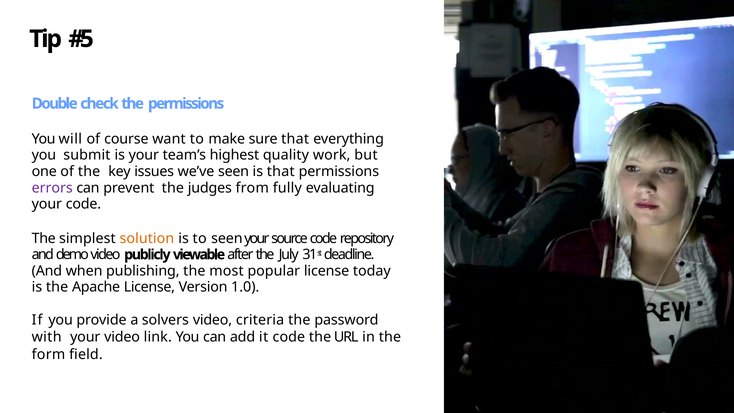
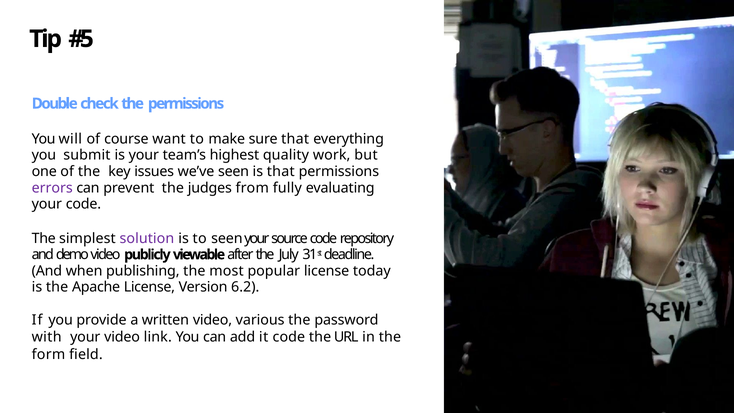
solution colour: orange -> purple
1.0: 1.0 -> 6.2
solvers: solvers -> written
criteria: criteria -> various
